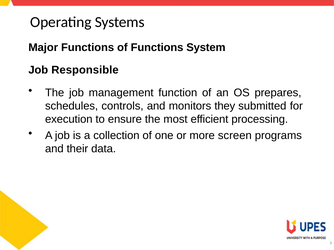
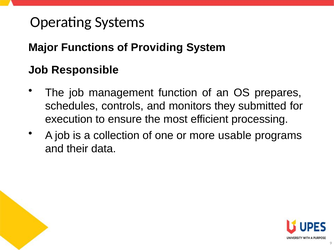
of Functions: Functions -> Providing
screen: screen -> usable
